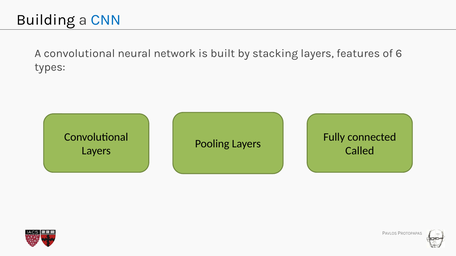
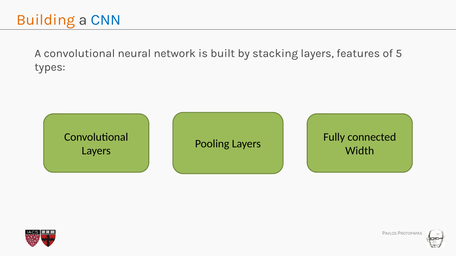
Building colour: black -> orange
6: 6 -> 5
Called: Called -> Width
